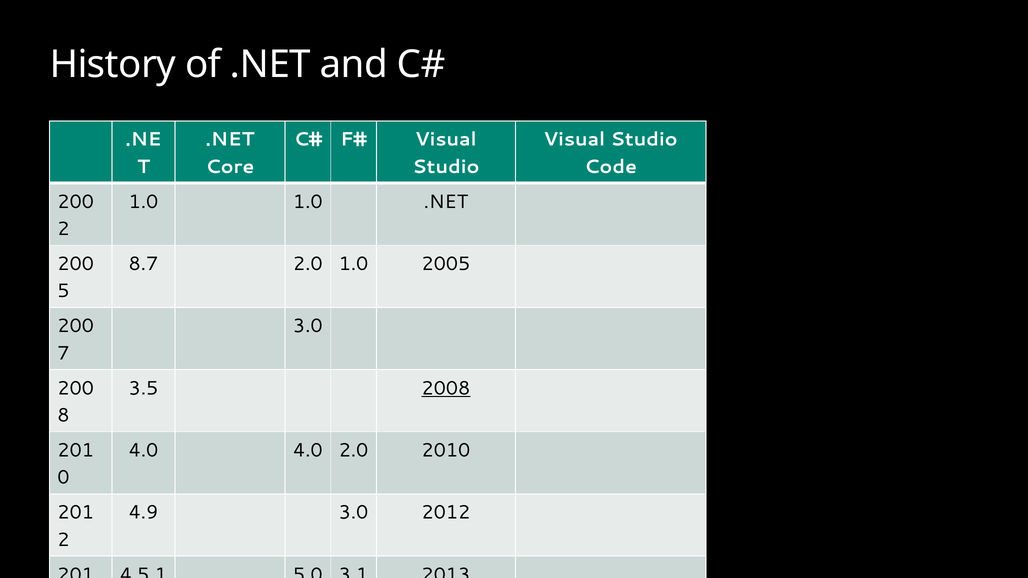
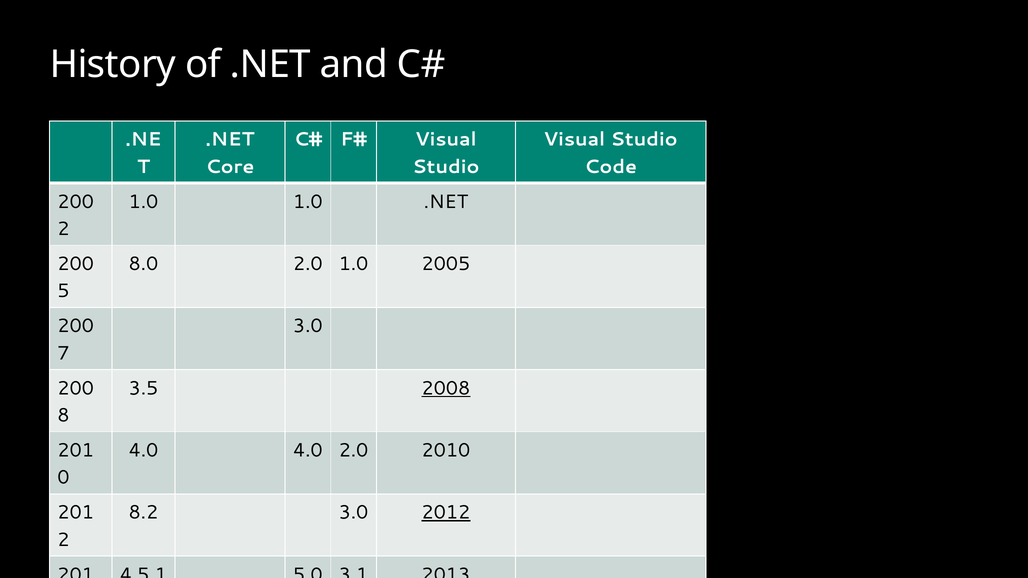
8.7 at (143, 264): 8.7 -> 8.0
4.9: 4.9 -> 8.2
2012 underline: none -> present
